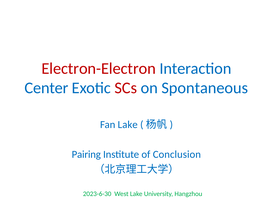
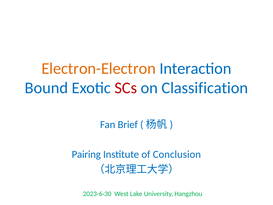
Electron-Electron colour: red -> orange
Center: Center -> Bound
Spontaneous: Spontaneous -> Classification
Fan Lake: Lake -> Brief
